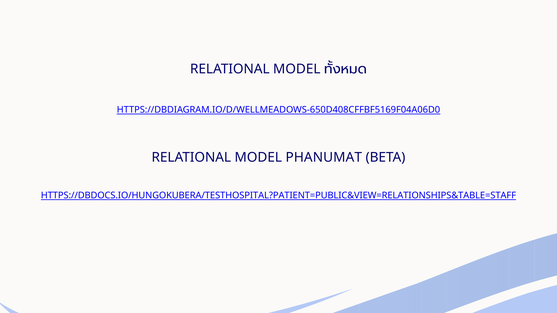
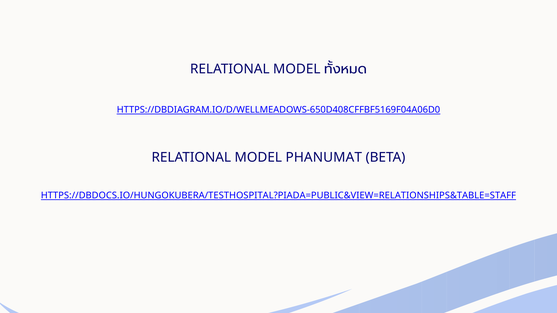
HTTPS://DBDOCS.IO/HUNGOKUBERA/TESTHOSPITAL?PATIENT=PUBLIC&VIEW=RELATIONSHIPS&TABLE=STAFF: HTTPS://DBDOCS.IO/HUNGOKUBERA/TESTHOSPITAL?PATIENT=PUBLIC&VIEW=RELATIONSHIPS&TABLE=STAFF -> HTTPS://DBDOCS.IO/HUNGOKUBERA/TESTHOSPITAL?PIADA=PUBLIC&VIEW=RELATIONSHIPS&TABLE=STAFF
